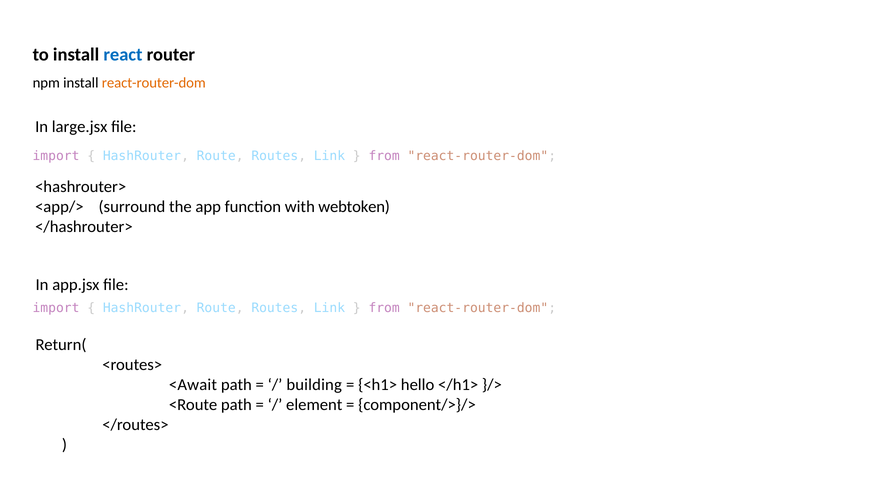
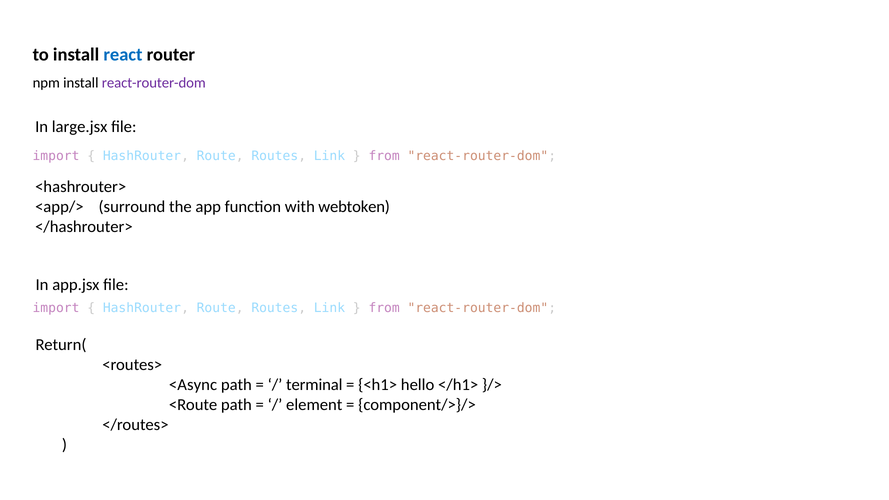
react-router-dom at (154, 83) colour: orange -> purple
<Await: <Await -> <Async
building: building -> terminal
